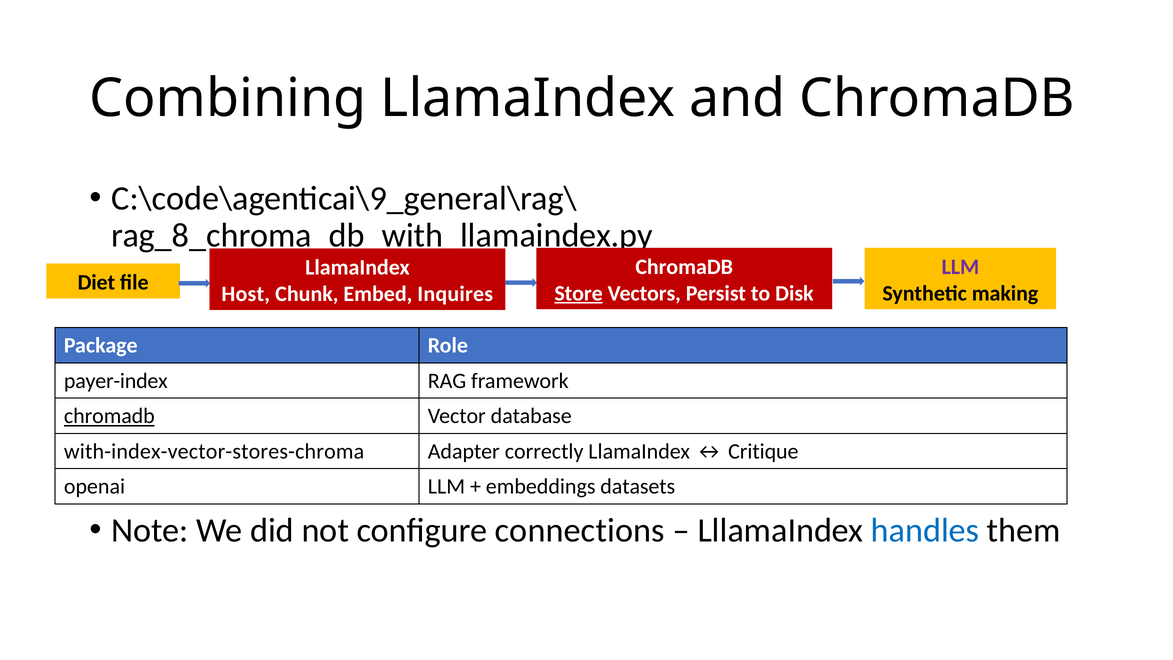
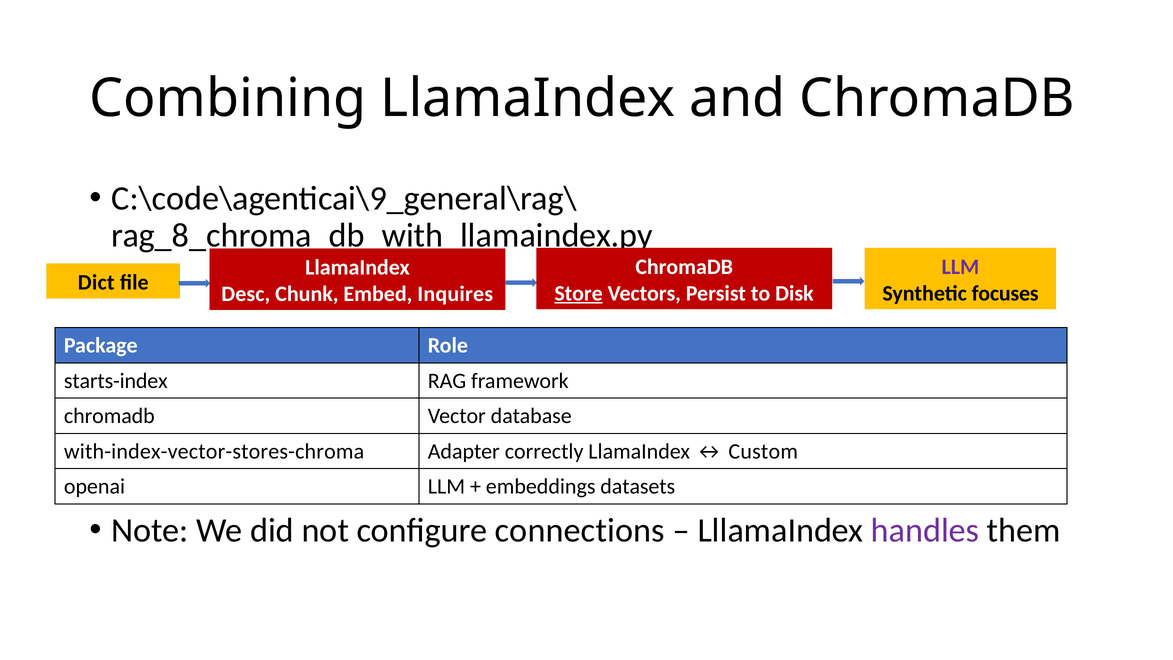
Diet: Diet -> Dict
making: making -> focuses
Host: Host -> Desc
payer-index: payer-index -> starts-index
chromadb at (109, 416) underline: present -> none
Critique: Critique -> Custom
handles colour: blue -> purple
